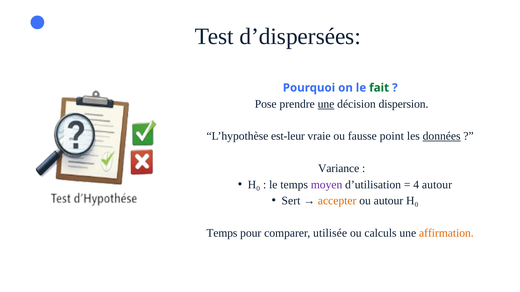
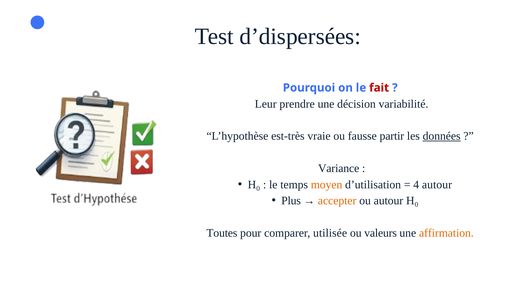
fait colour: green -> red
Pose: Pose -> Leur
une at (326, 104) underline: present -> none
dispersion: dispersion -> variabilité
est-leur: est-leur -> est-très
point: point -> partir
moyen colour: purple -> orange
Sert: Sert -> Plus
Temps at (222, 233): Temps -> Toutes
calculs: calculs -> valeurs
